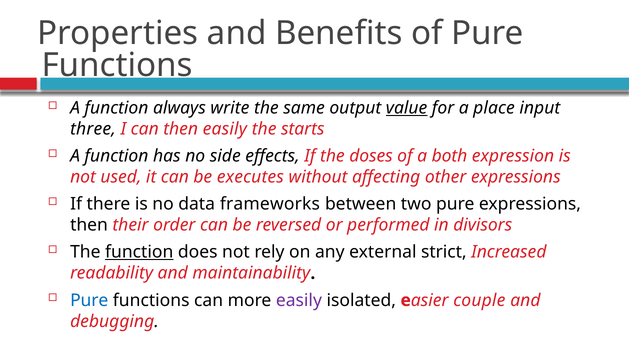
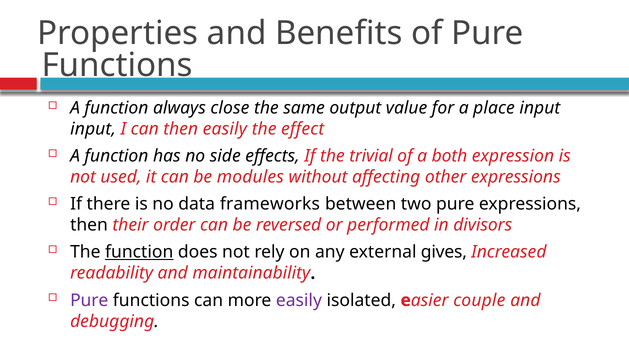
write: write -> close
value underline: present -> none
three at (93, 129): three -> input
starts: starts -> effect
doses: doses -> trivial
executes: executes -> modules
strict: strict -> gives
Pure at (89, 300) colour: blue -> purple
